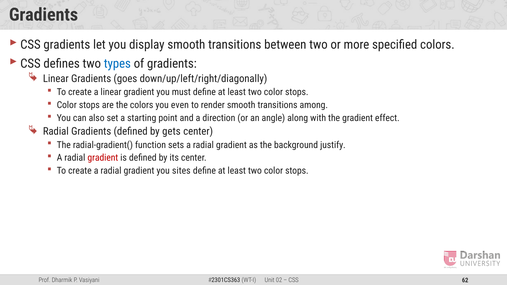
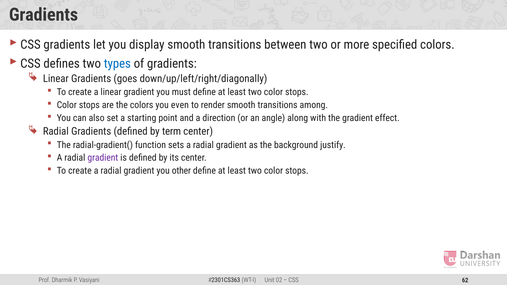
gets: gets -> term
gradient at (103, 158) colour: red -> purple
sites: sites -> other
